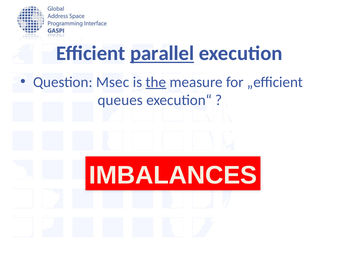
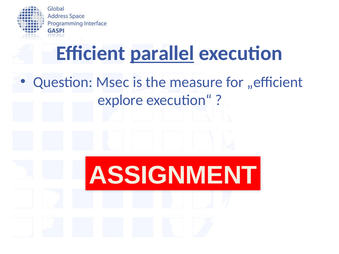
the underline: present -> none
queues: queues -> explore
IMBALANCES: IMBALANCES -> ASSIGNMENT
